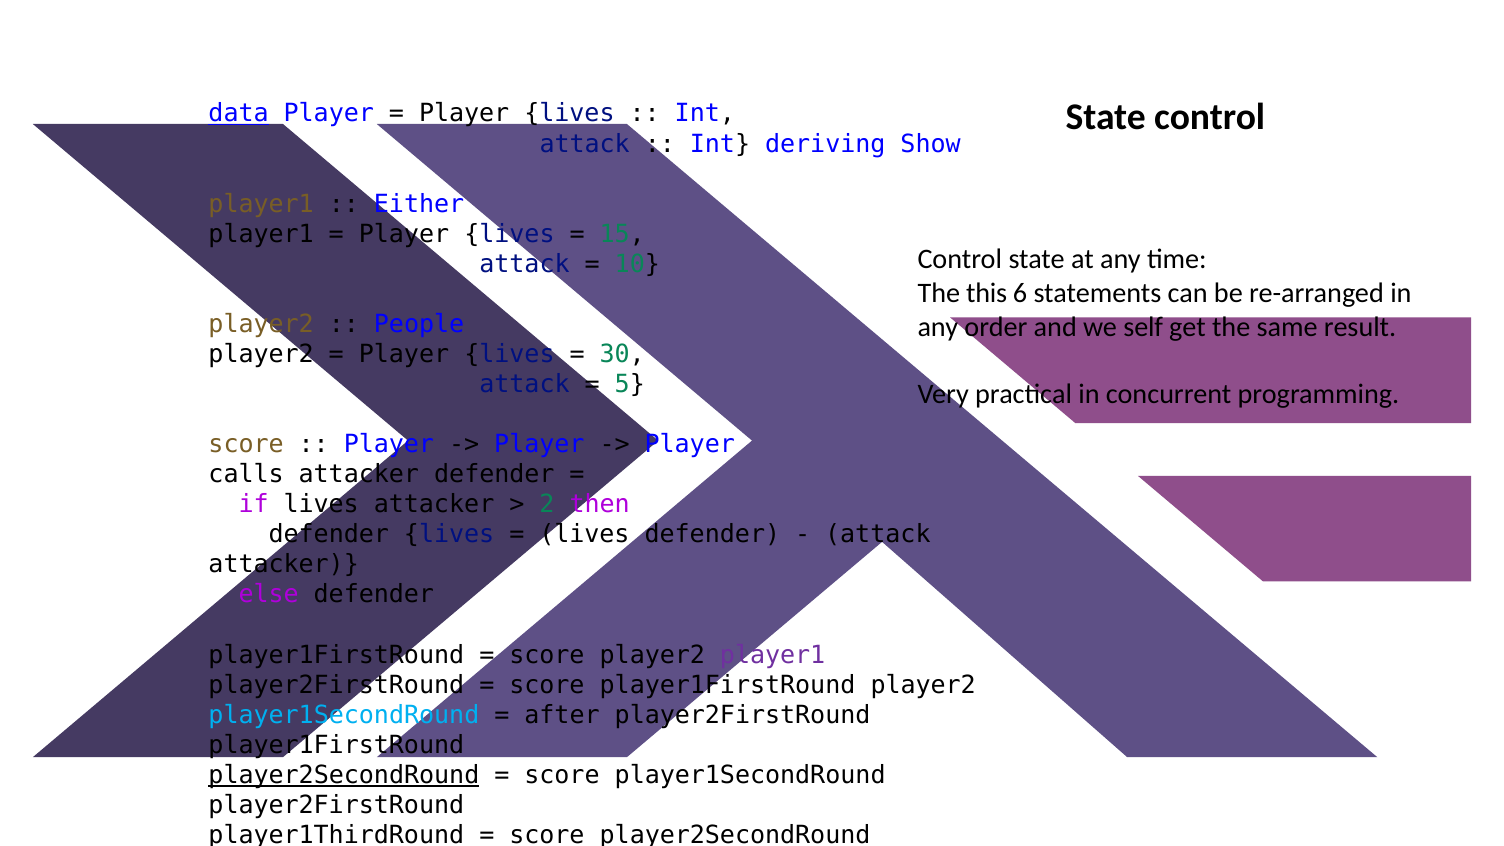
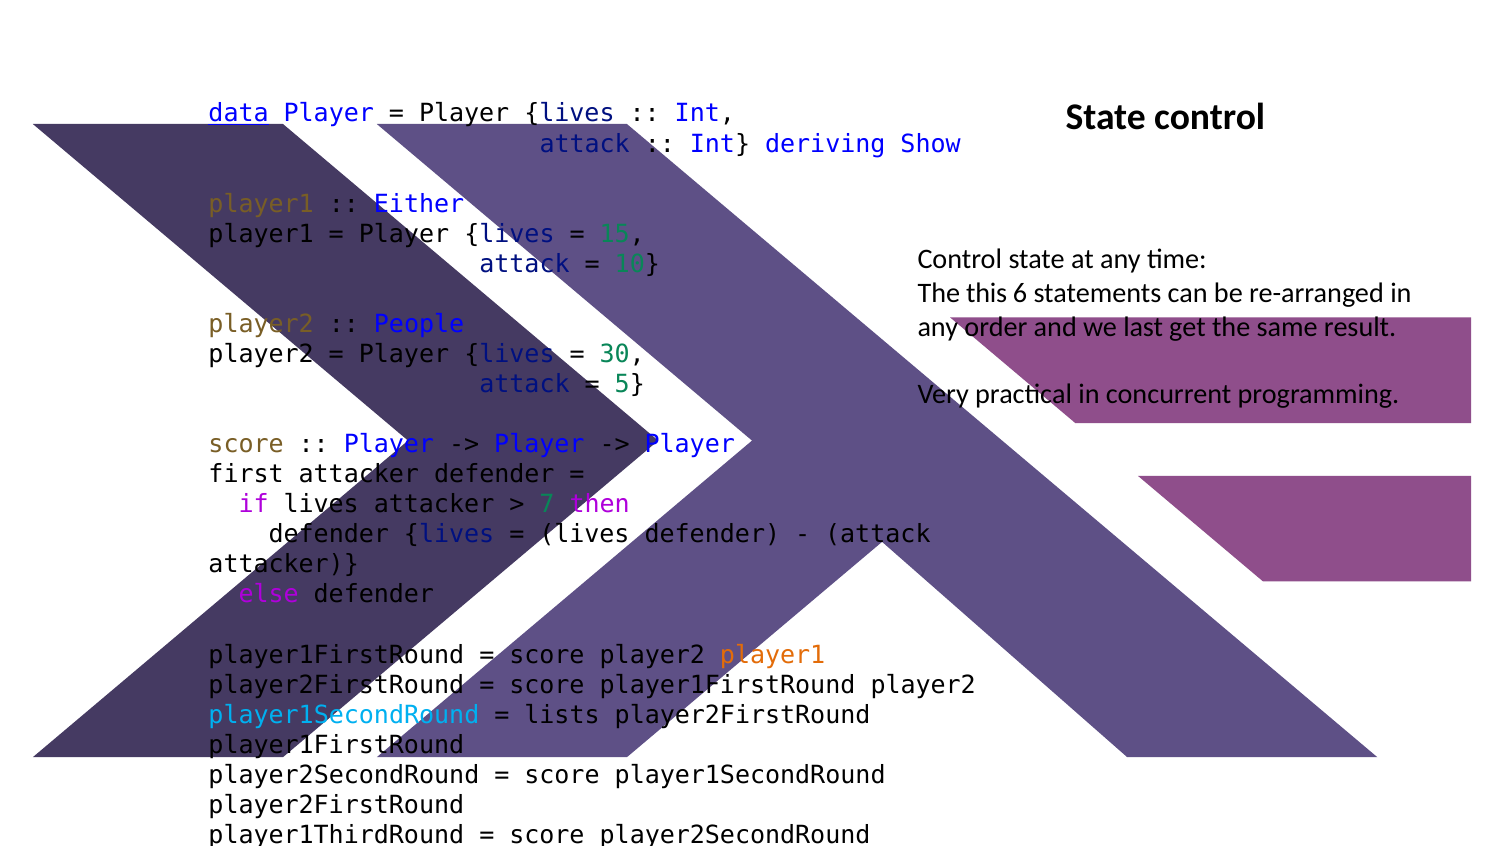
self: self -> last
calls: calls -> first
2: 2 -> 7
player1 at (773, 655) colour: purple -> orange
after: after -> lists
player2SecondRound at (344, 775) underline: present -> none
